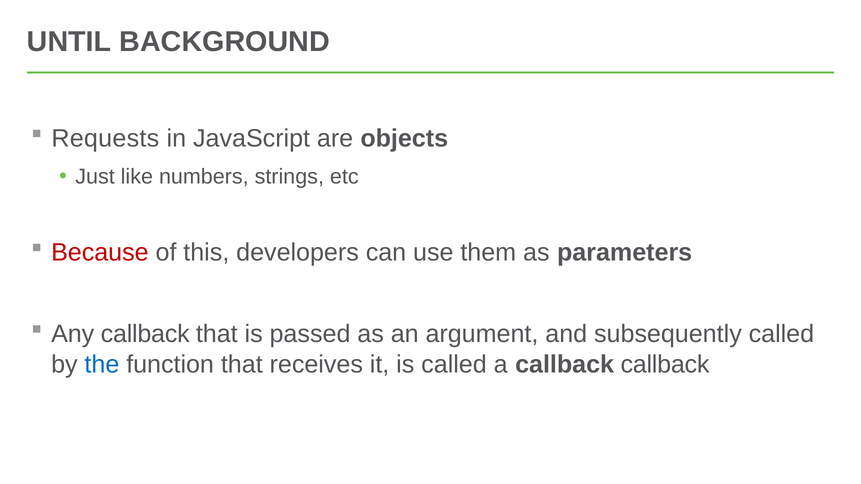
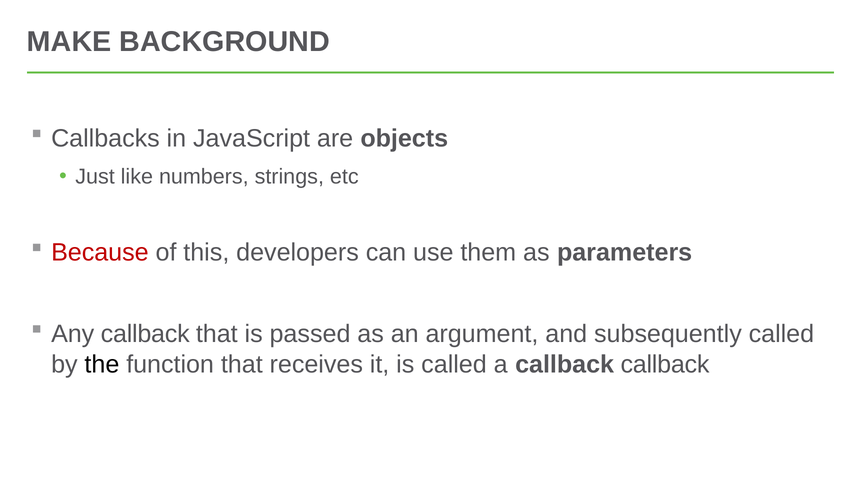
UNTIL: UNTIL -> MAKE
Requests: Requests -> Callbacks
the colour: blue -> black
